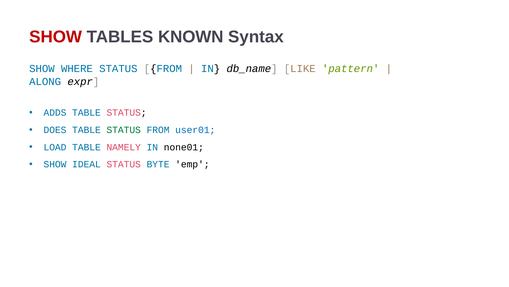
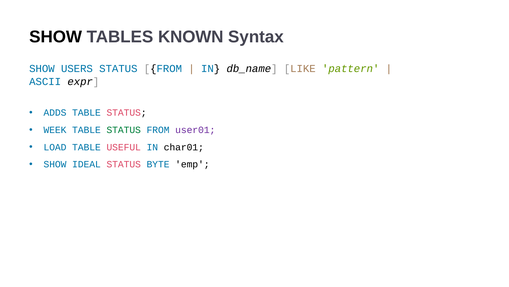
SHOW at (56, 37) colour: red -> black
WHERE: WHERE -> USERS
ALONG: ALONG -> ASCII
DOES: DOES -> WEEK
user01 colour: blue -> purple
NAMELY: NAMELY -> USEFUL
none01: none01 -> char01
